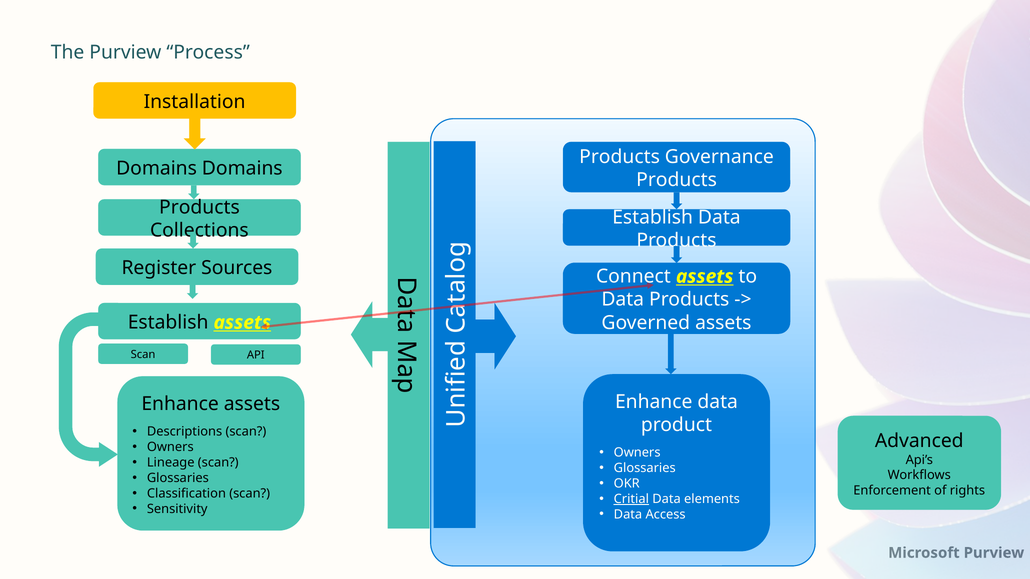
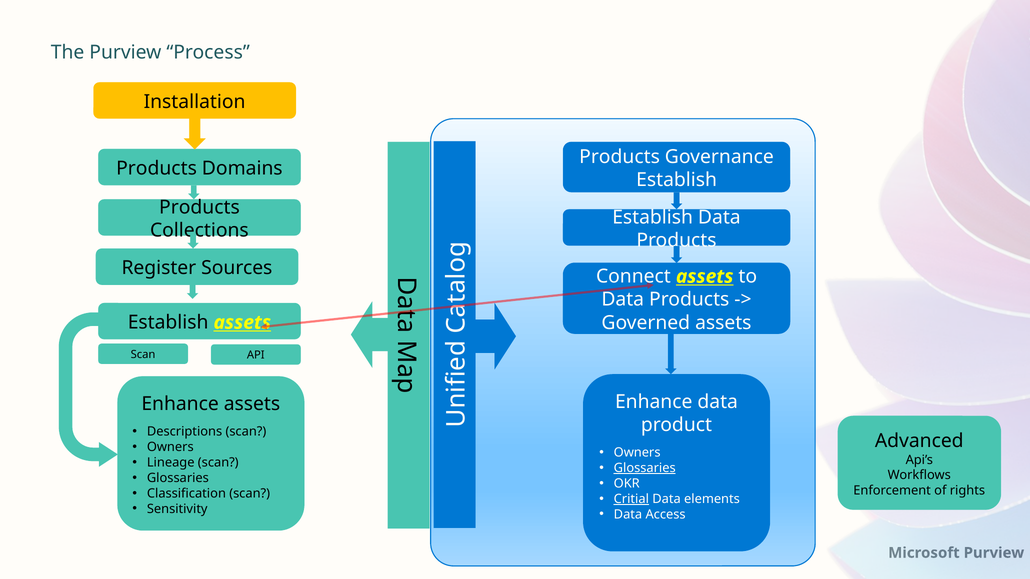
Domains at (157, 169): Domains -> Products
Products at (677, 180): Products -> Establish
Glossaries at (645, 468) underline: none -> present
